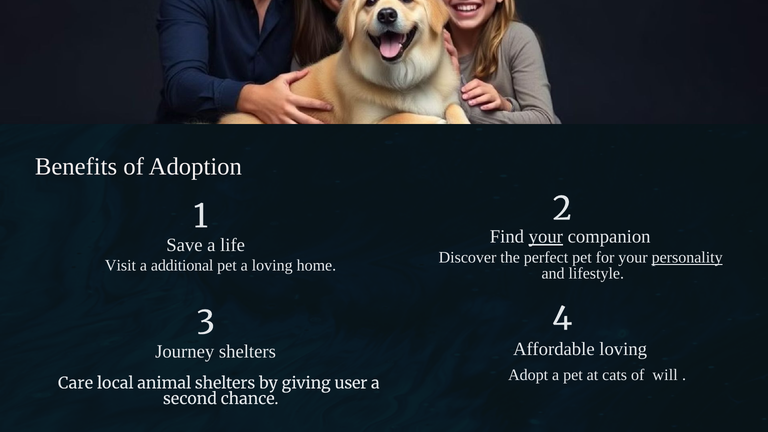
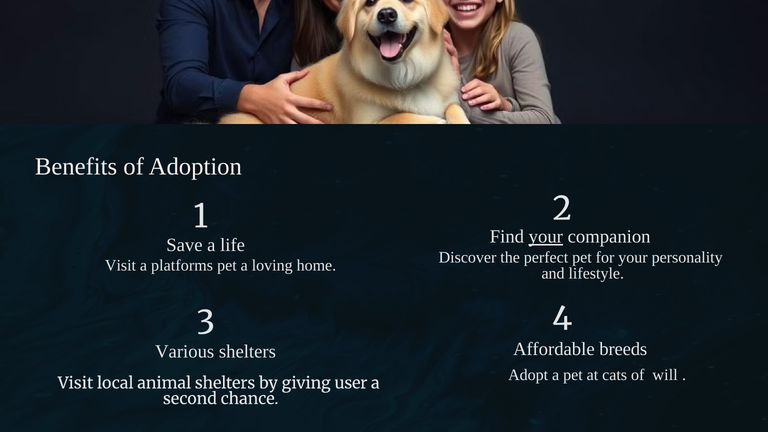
personality underline: present -> none
additional: additional -> platforms
Affordable loving: loving -> breeds
Journey: Journey -> Various
Care at (76, 383): Care -> Visit
